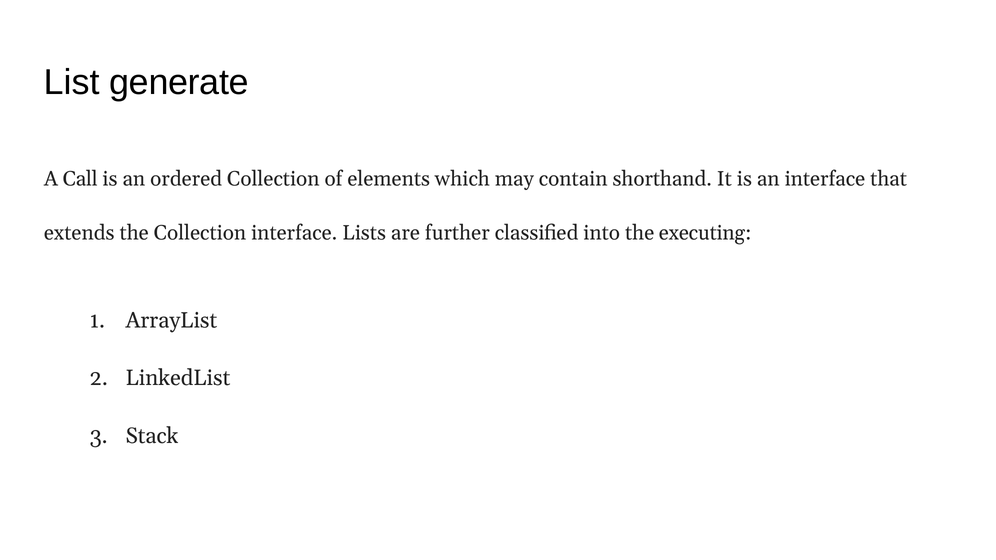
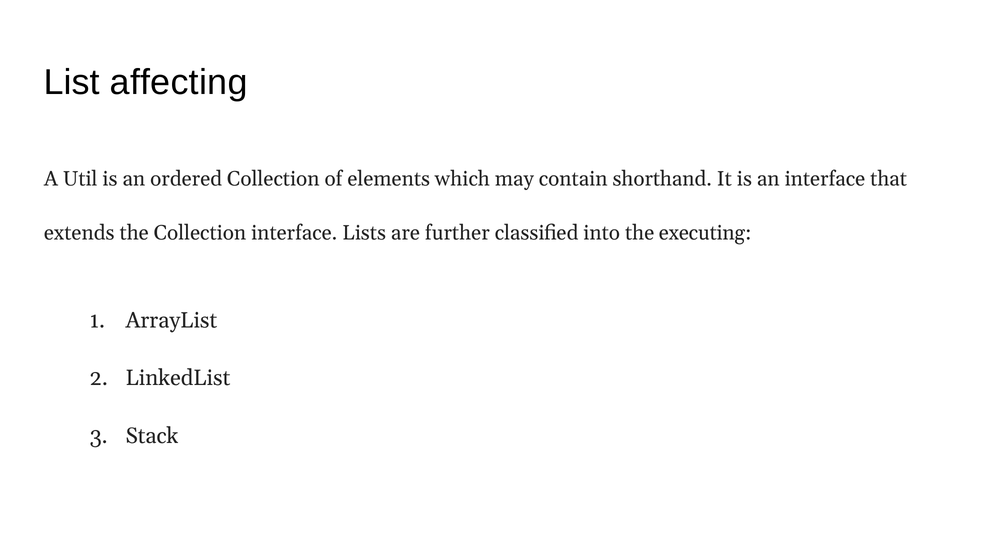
generate: generate -> affecting
Call: Call -> Util
